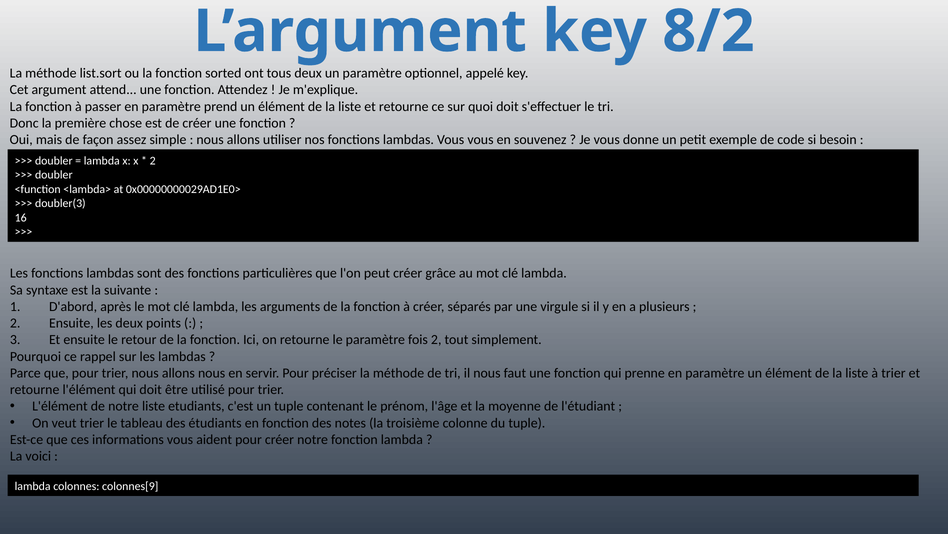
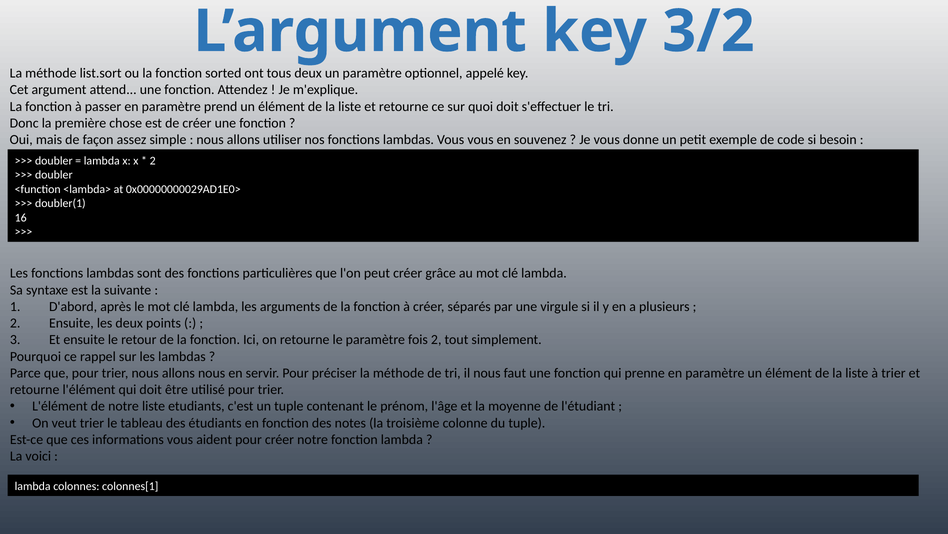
8/2: 8/2 -> 3/2
doubler(3: doubler(3 -> doubler(1
colonnes[9: colonnes[9 -> colonnes[1
